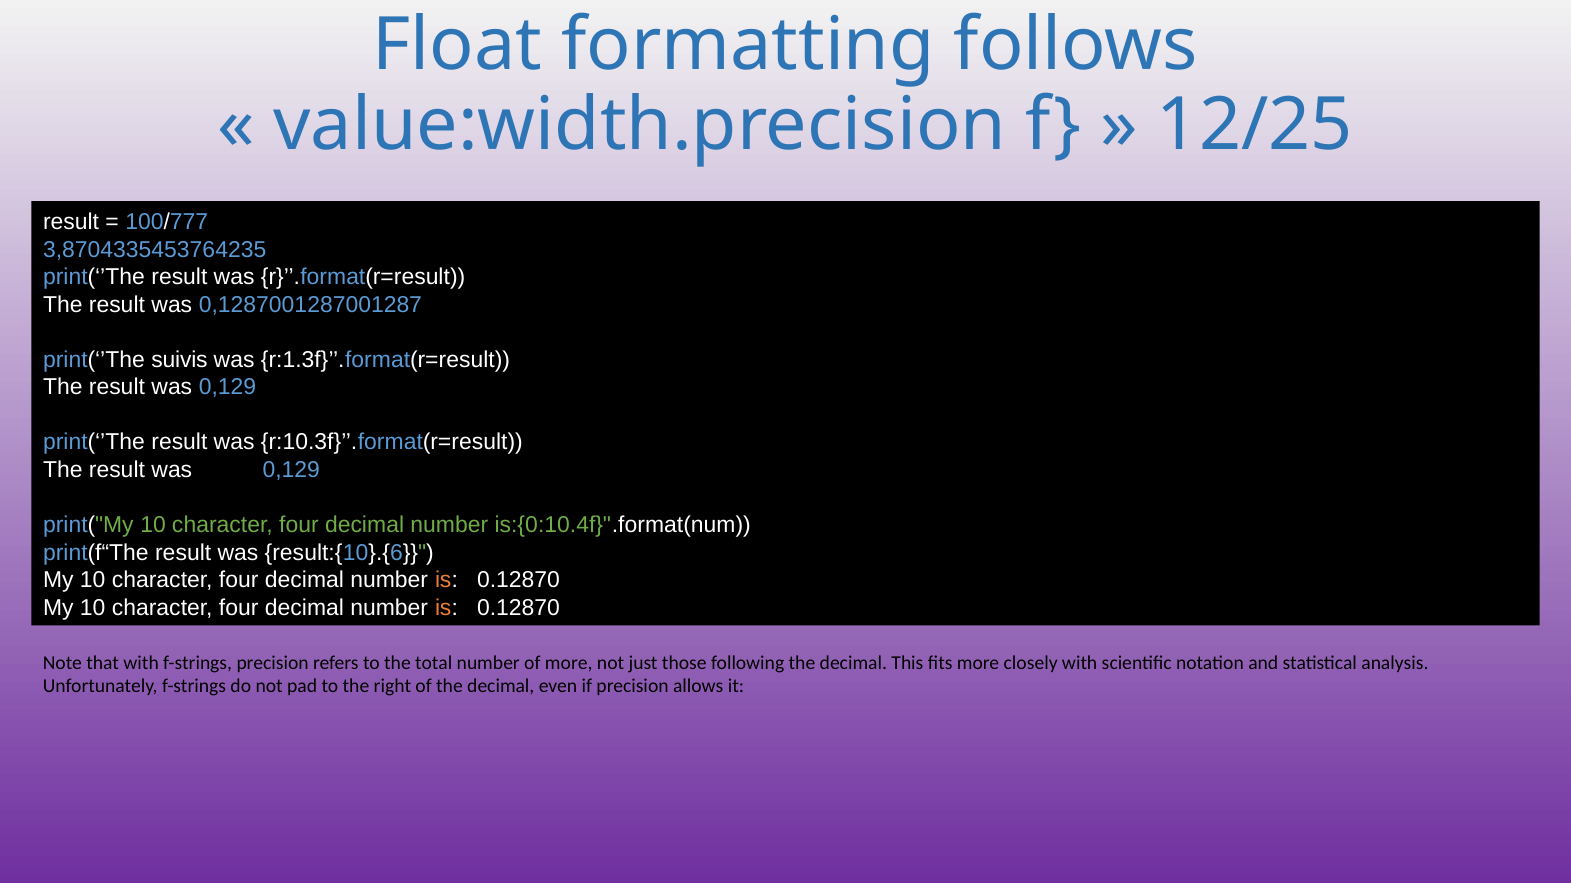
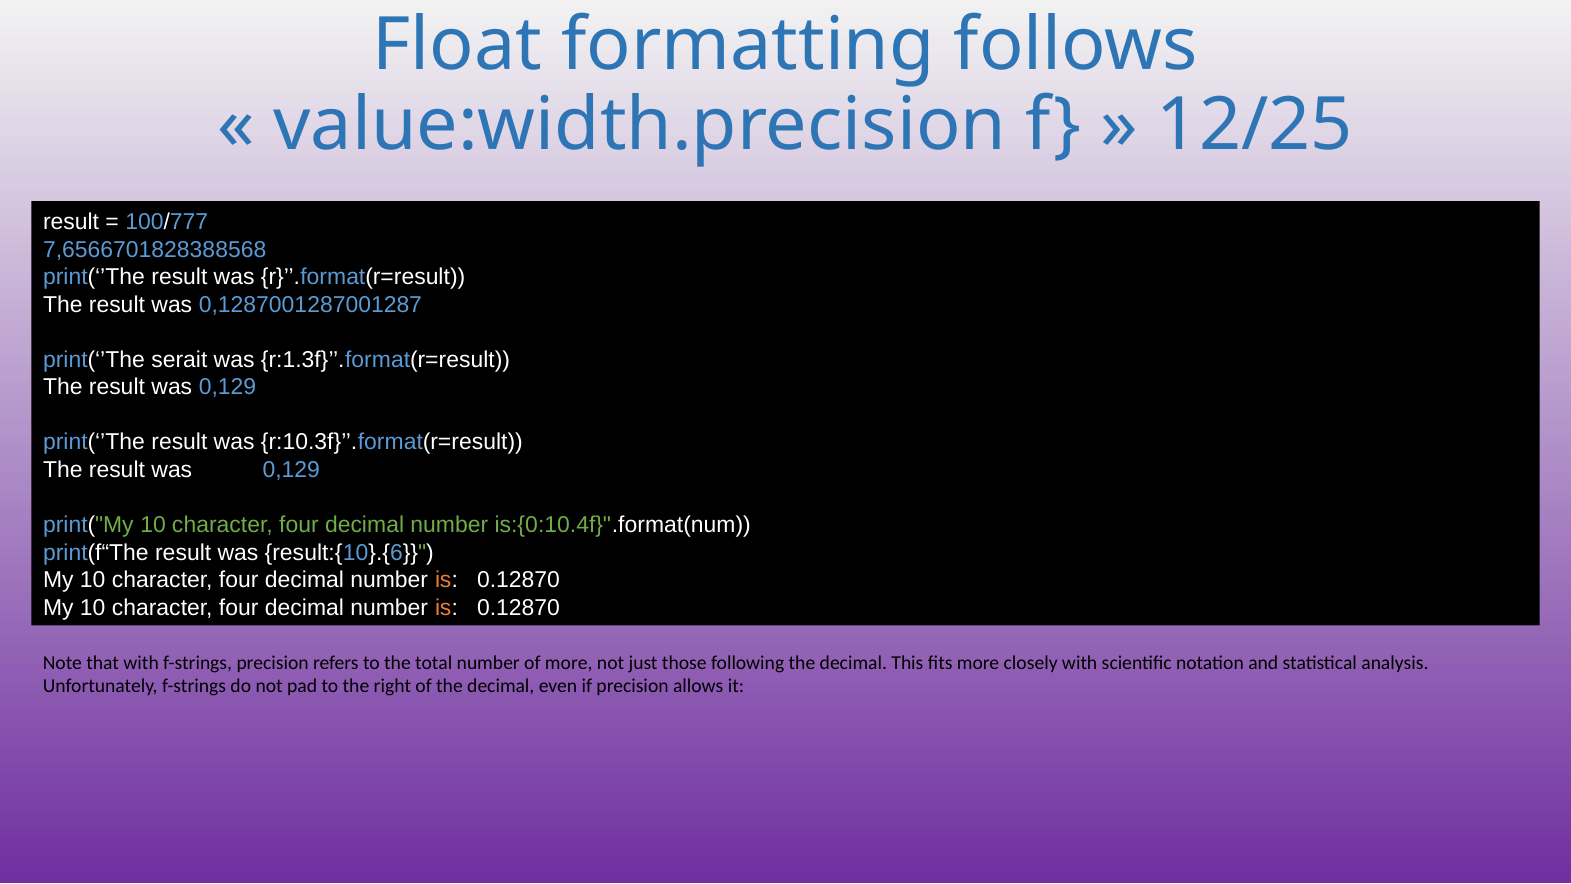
3,8704335453764235: 3,8704335453764235 -> 7,6566701828388568
suivis: suivis -> serait
